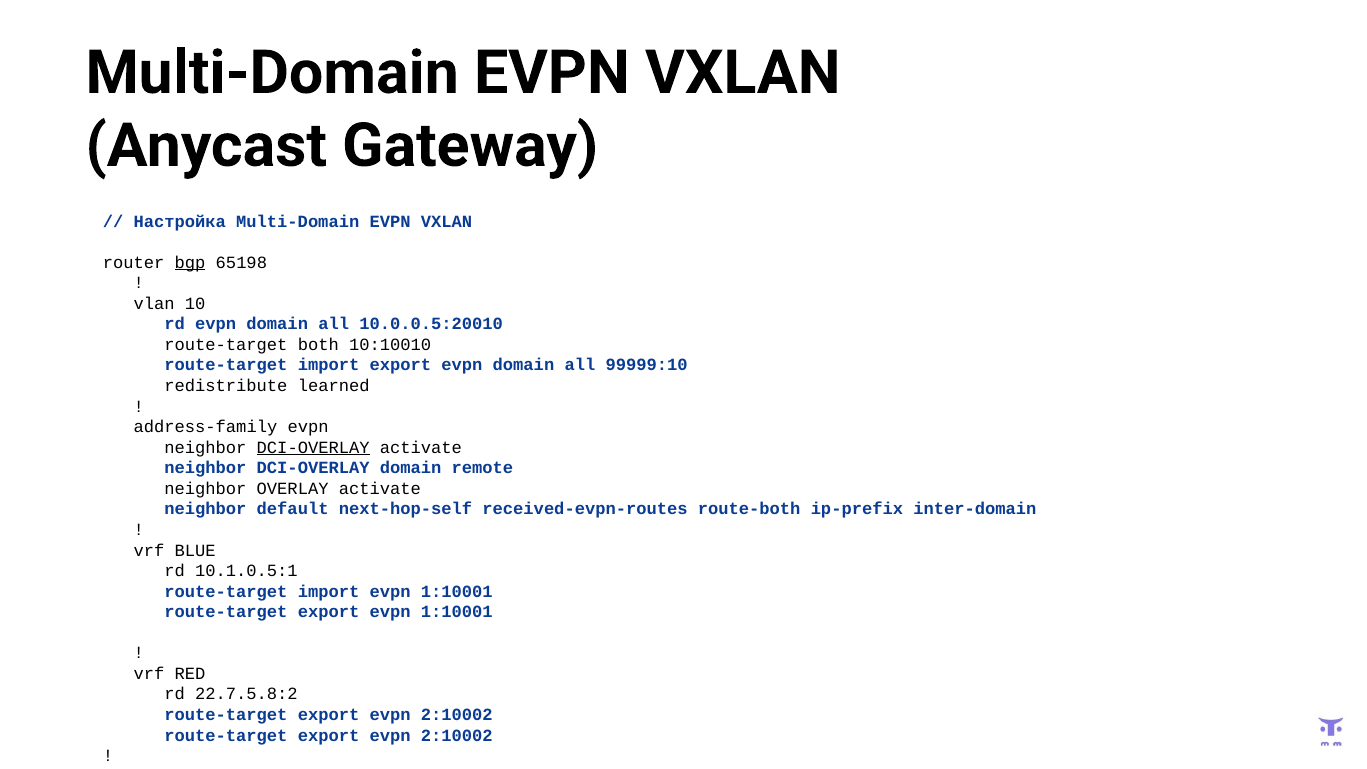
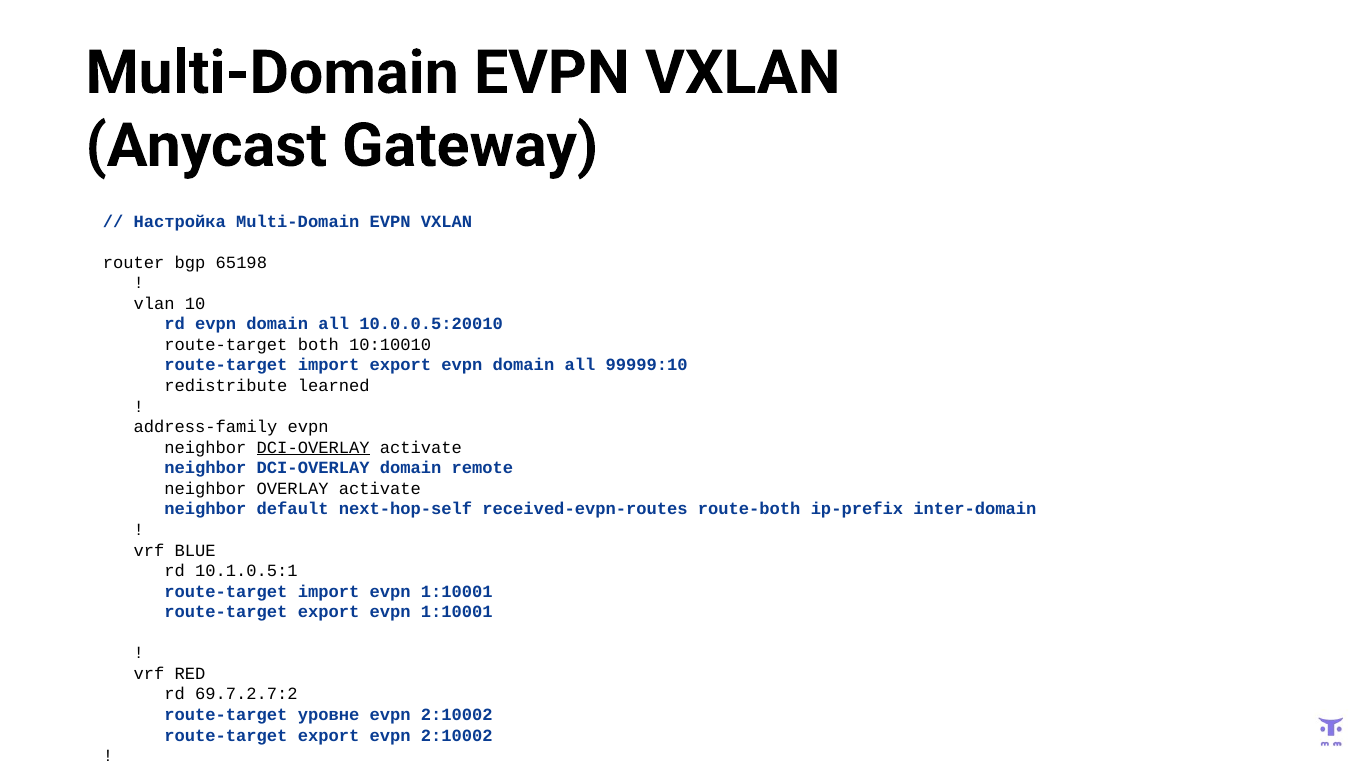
bgp underline: present -> none
22.7.5.8:2: 22.7.5.8:2 -> 69.7.2.7:2
export at (329, 715): export -> уровне
